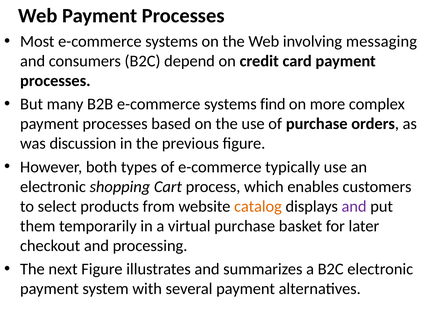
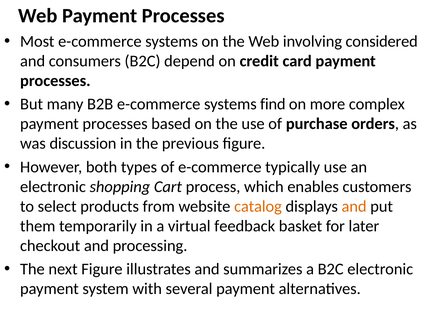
messaging: messaging -> considered
and at (354, 207) colour: purple -> orange
virtual purchase: purchase -> feedback
